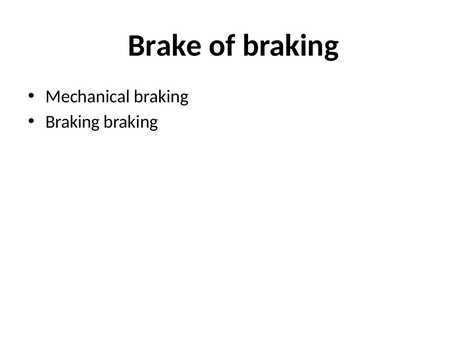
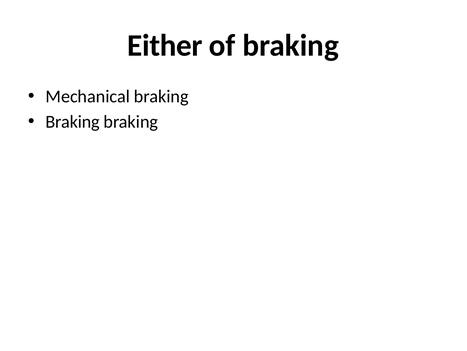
Brake: Brake -> Either
